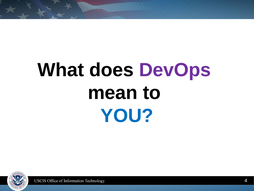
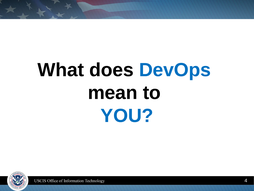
DevOps colour: purple -> blue
